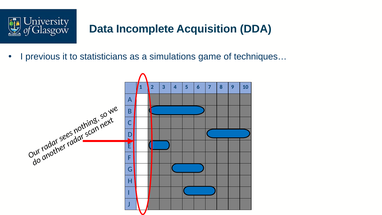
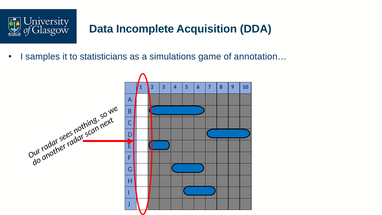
previous: previous -> samples
techniques…: techniques… -> annotation…
